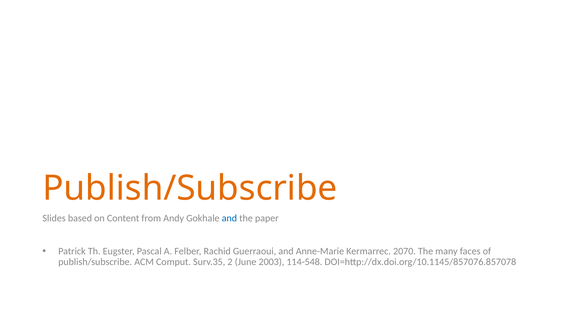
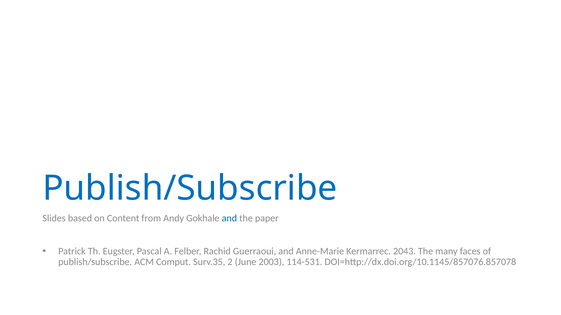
Publish/Subscribe at (190, 189) colour: orange -> blue
2070: 2070 -> 2043
114-548: 114-548 -> 114-531
